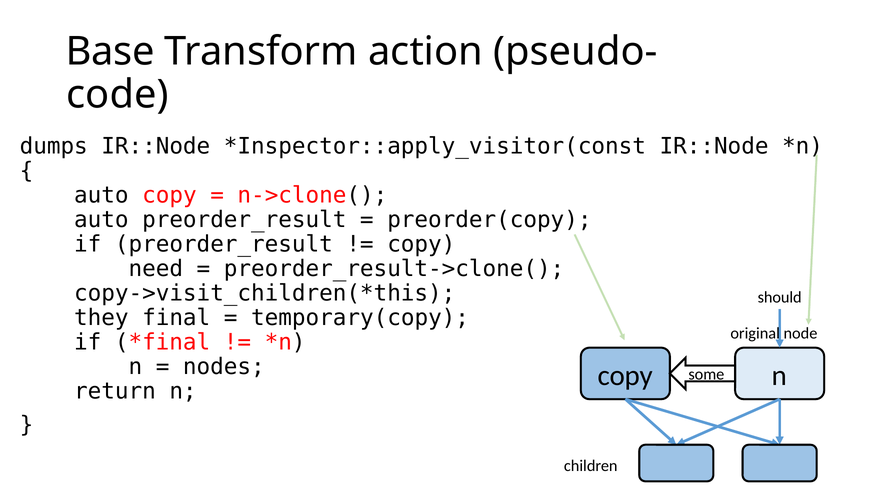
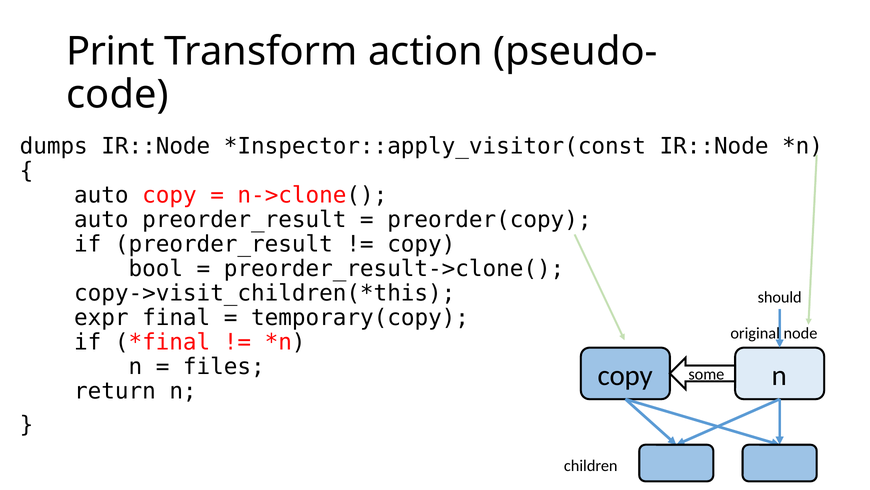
Base: Base -> Print
need: need -> bool
they: they -> expr
nodes: nodes -> files
